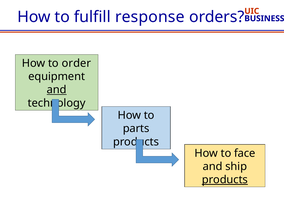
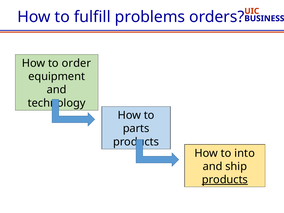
response: response -> problems
and at (57, 90) underline: present -> none
face: face -> into
